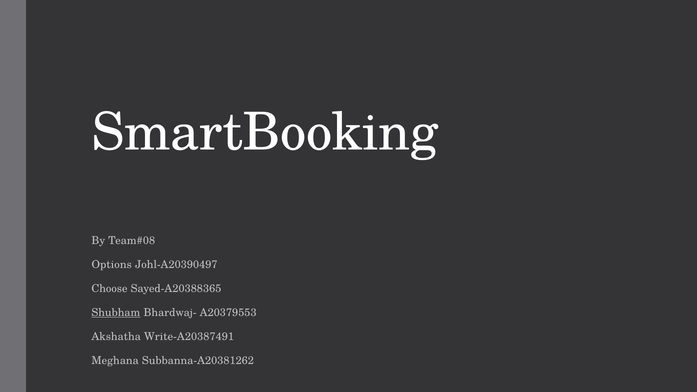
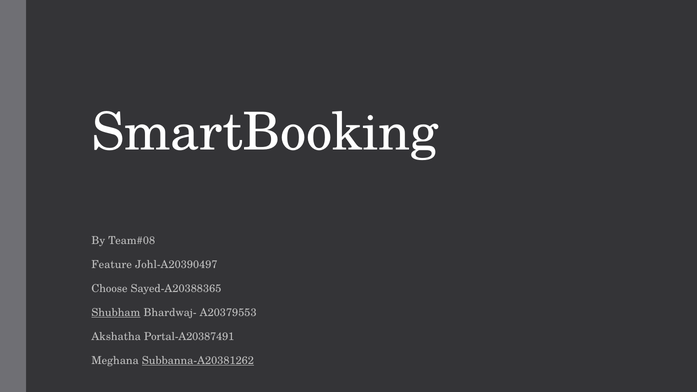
Options: Options -> Feature
Write-A20387491: Write-A20387491 -> Portal-A20387491
Subbanna-A20381262 underline: none -> present
